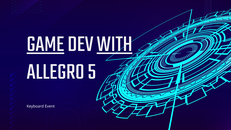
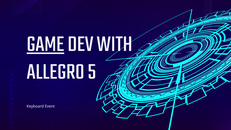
WITH underline: present -> none
